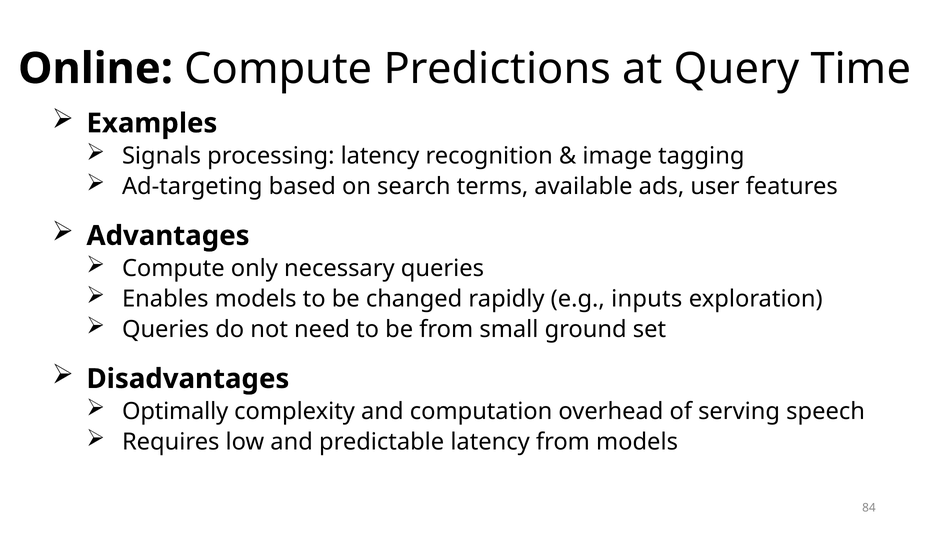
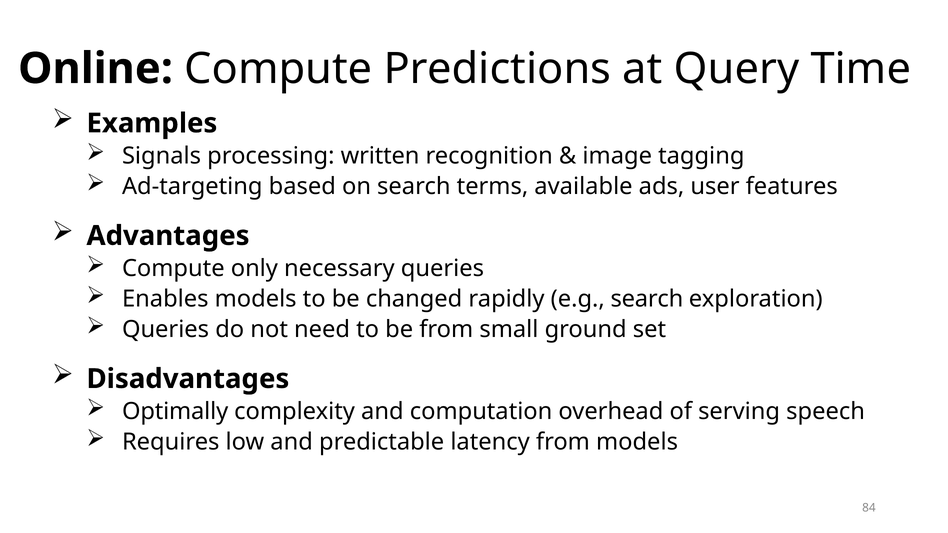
processing latency: latency -> written
e.g inputs: inputs -> search
